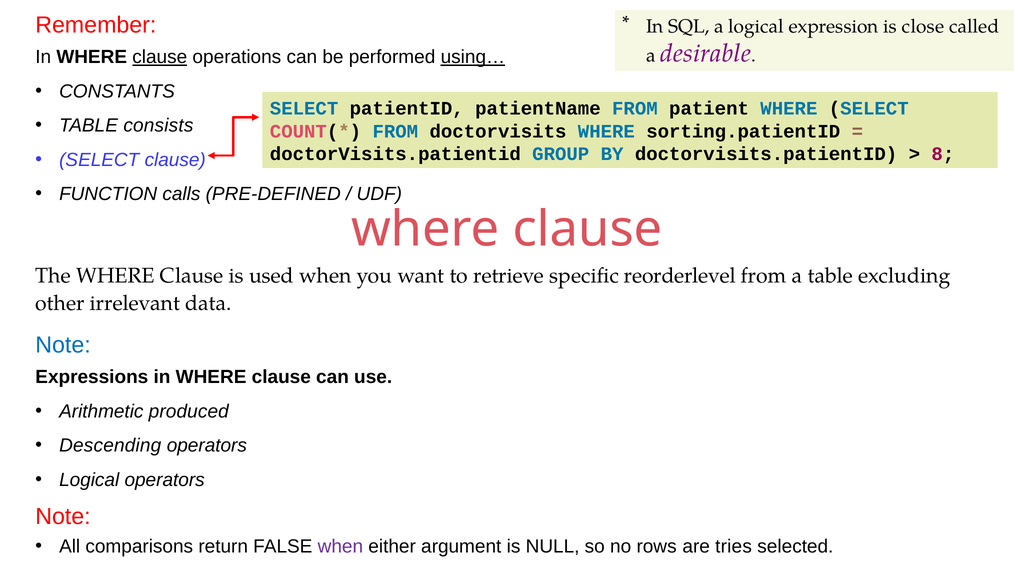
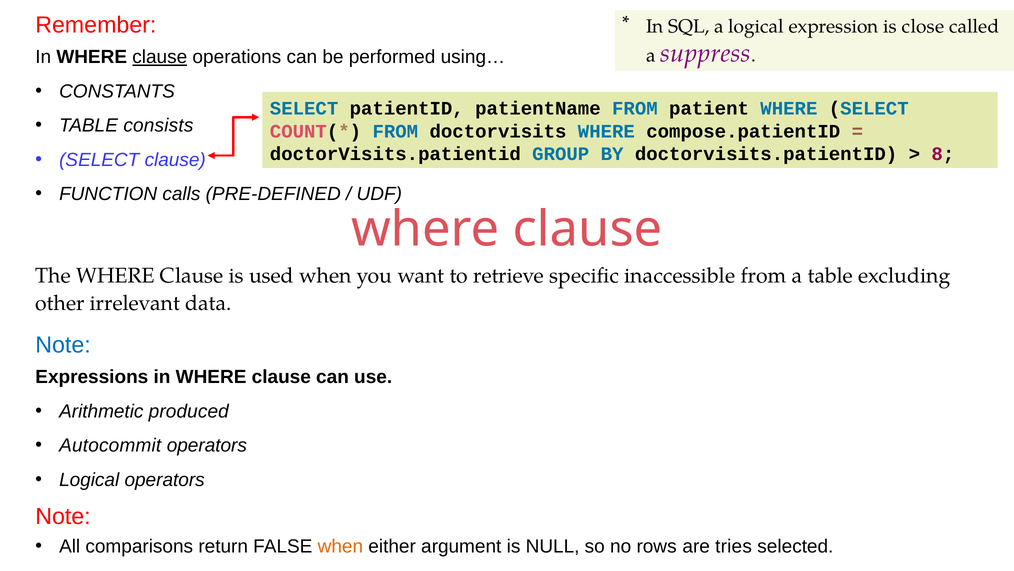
using… underline: present -> none
desirable: desirable -> suppress
sorting.patientID: sorting.patientID -> compose.patientID
reorderlevel: reorderlevel -> inaccessible
Descending: Descending -> Autocommit
when at (340, 546) colour: purple -> orange
